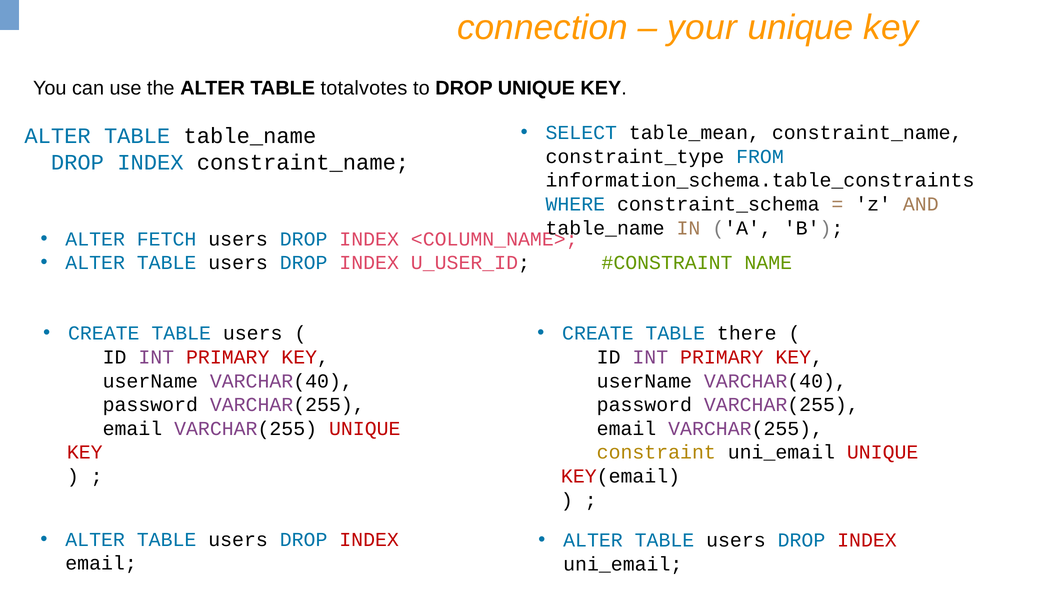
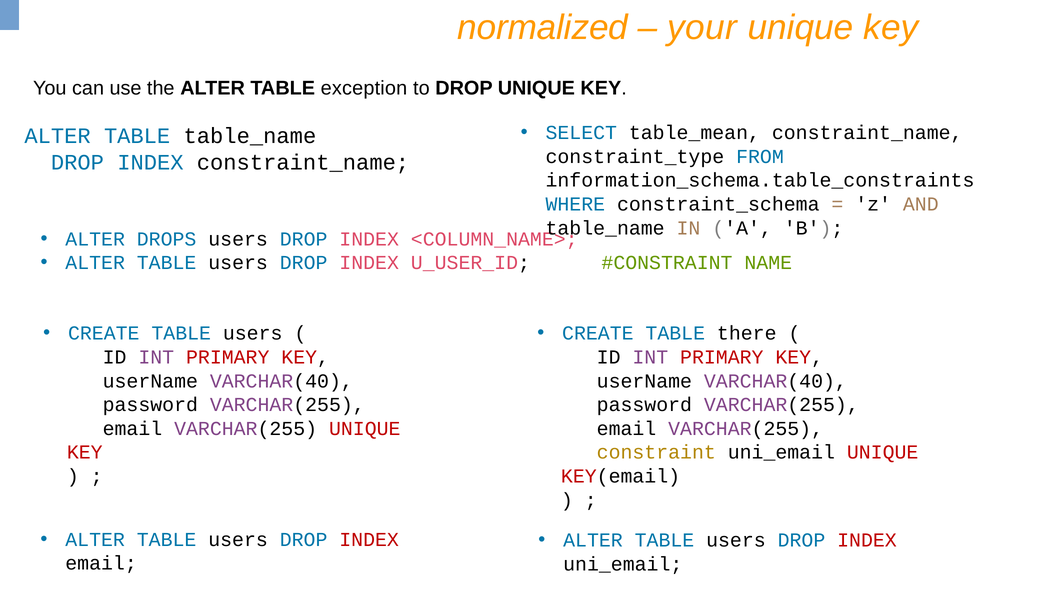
connection: connection -> normalized
totalvotes: totalvotes -> exception
FETCH: FETCH -> DROPS
